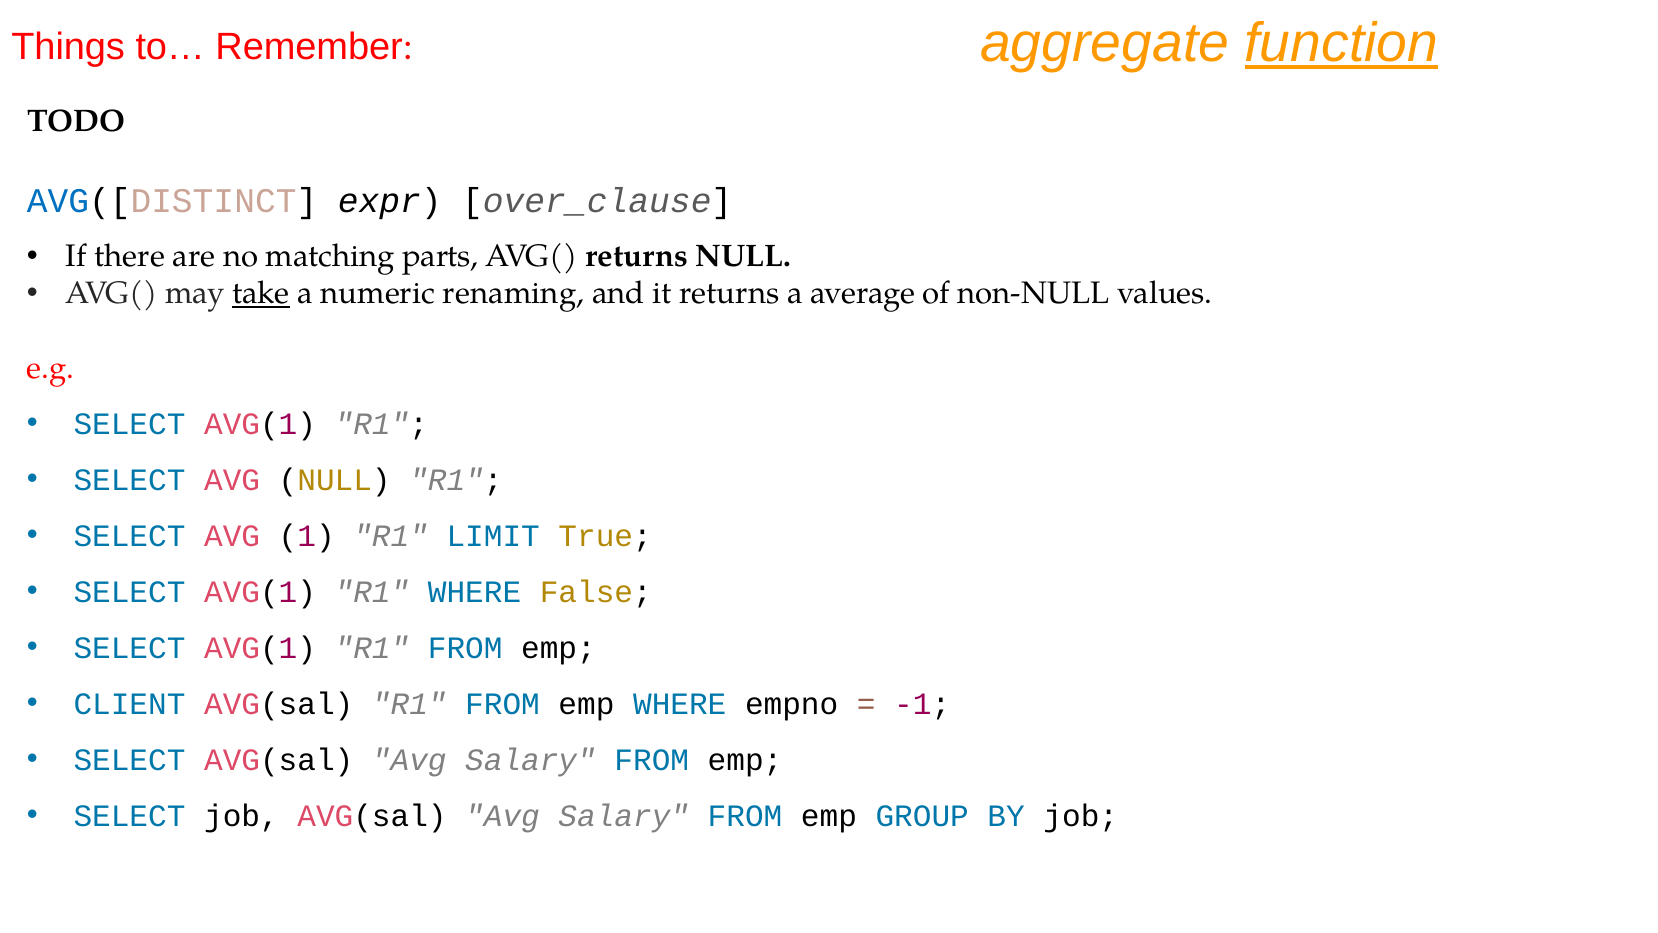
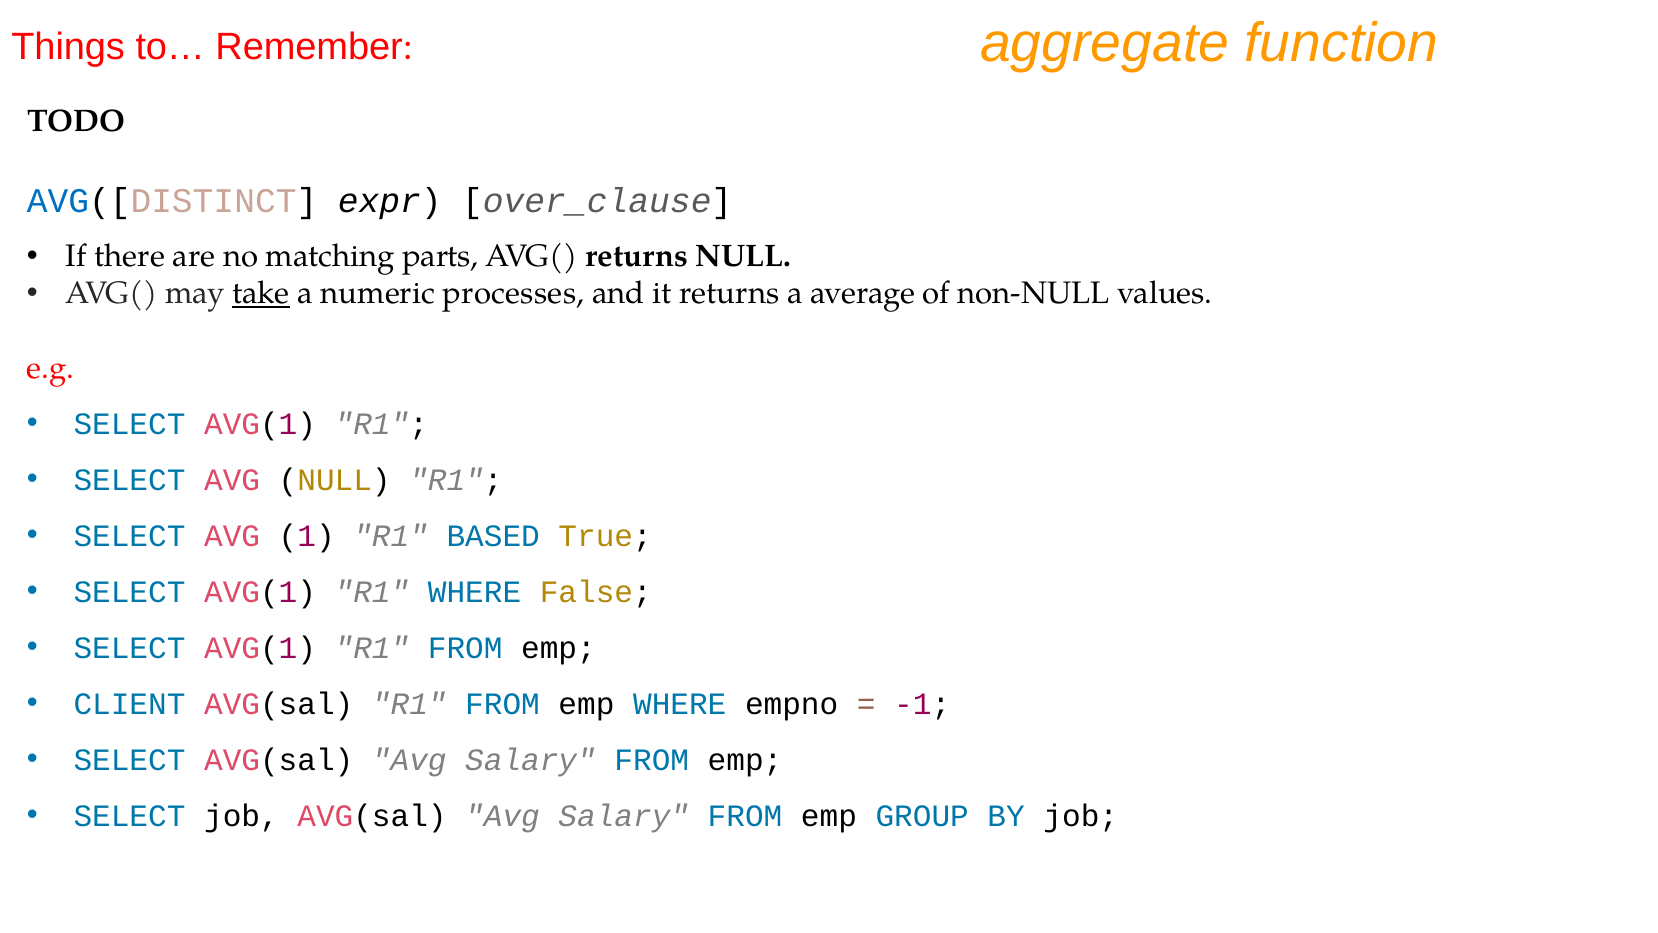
function underline: present -> none
renaming: renaming -> processes
LIMIT: LIMIT -> BASED
